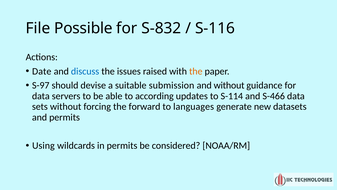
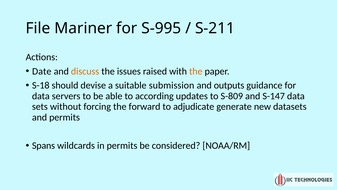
Possible: Possible -> Mariner
S-832: S-832 -> S-995
S-116: S-116 -> S-211
discuss colour: blue -> orange
S-97: S-97 -> S-18
and without: without -> outputs
S-114: S-114 -> S-809
S-466: S-466 -> S-147
languages: languages -> adjudicate
Using: Using -> Spans
